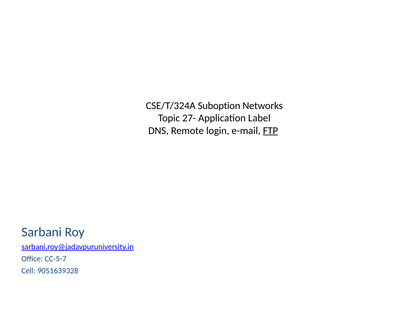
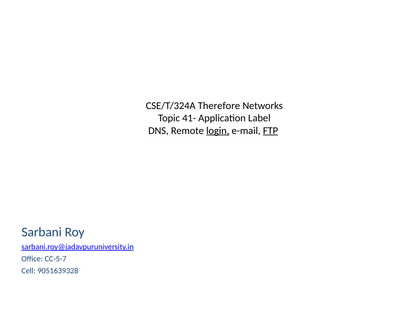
Suboption: Suboption -> Therefore
27-: 27- -> 41-
login underline: none -> present
